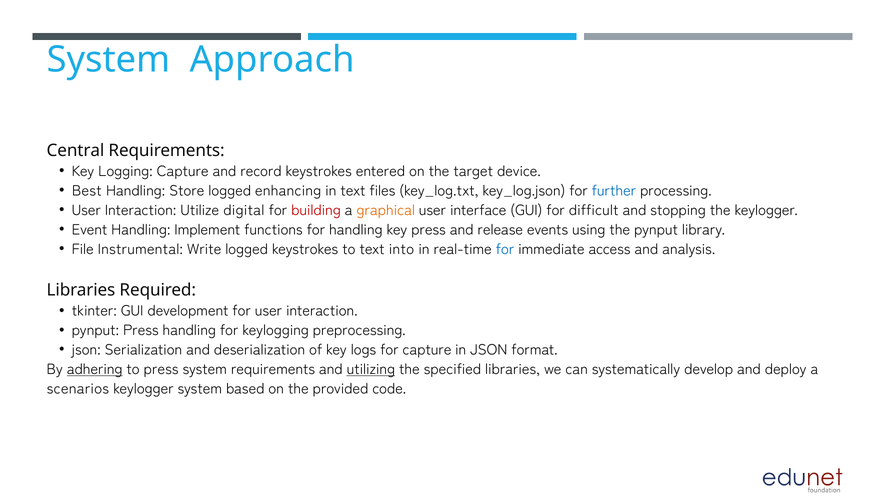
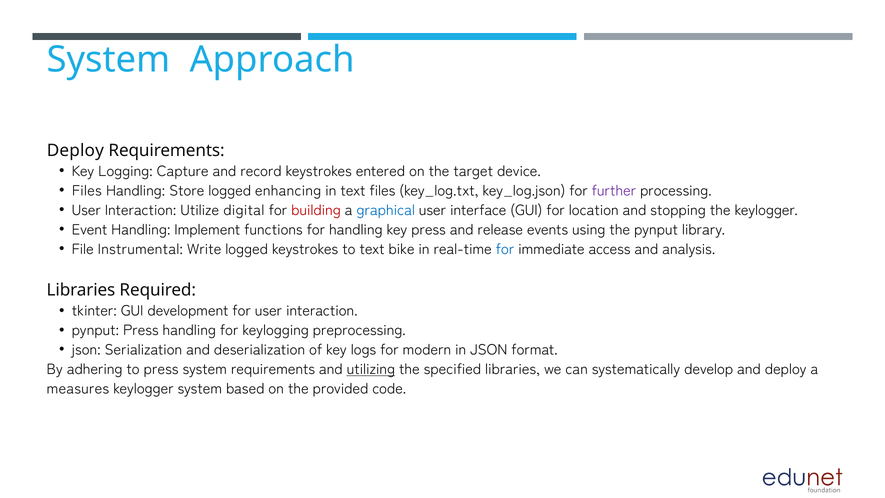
Central at (75, 151): Central -> Deploy
Best at (87, 191): Best -> Files
further colour: blue -> purple
graphical colour: orange -> blue
difficult: difficult -> location
into: into -> bike
for capture: capture -> modern
adhering underline: present -> none
scenarios: scenarios -> measures
